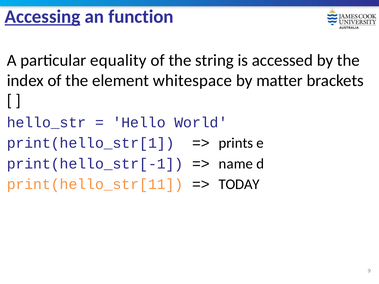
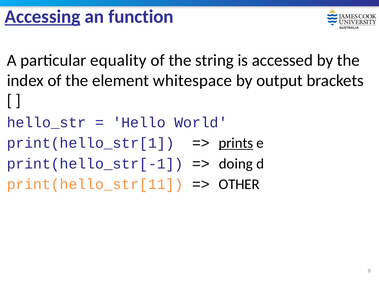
matter: matter -> output
prints underline: none -> present
name: name -> doing
TODAY: TODAY -> OTHER
